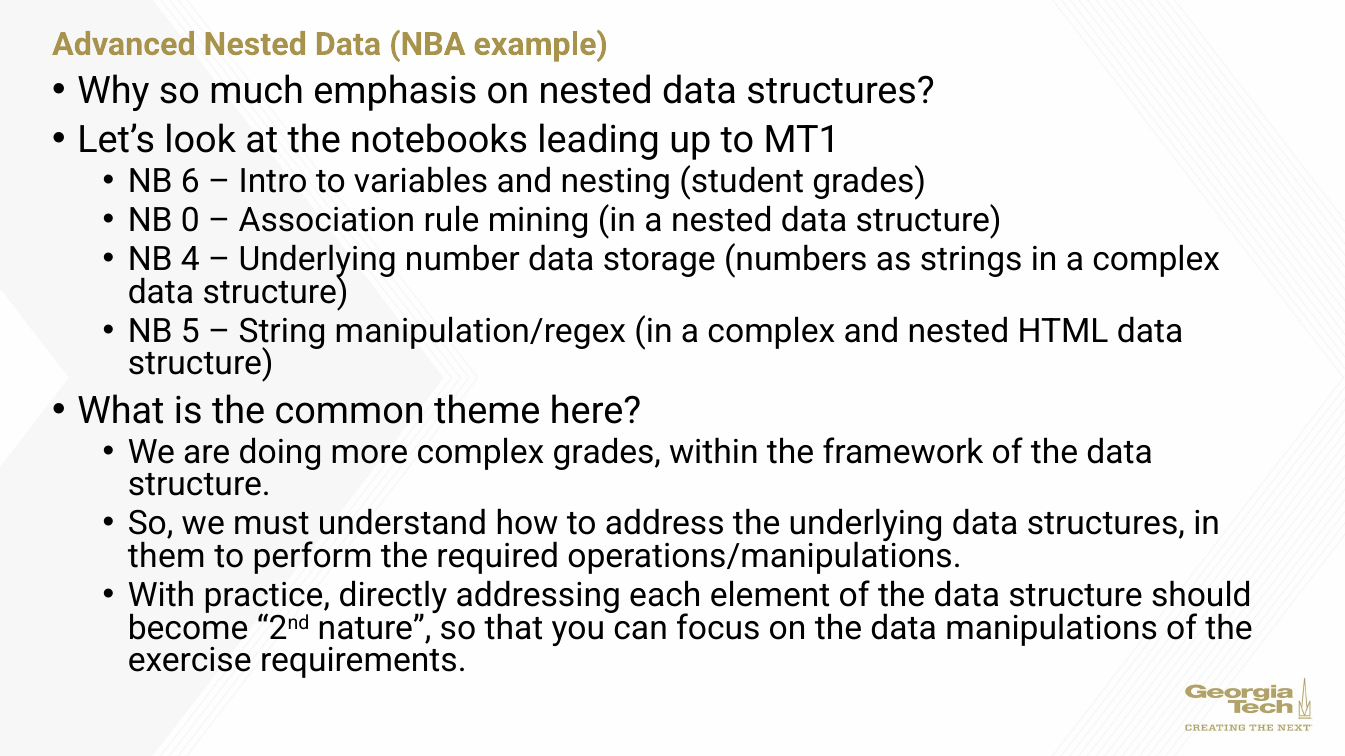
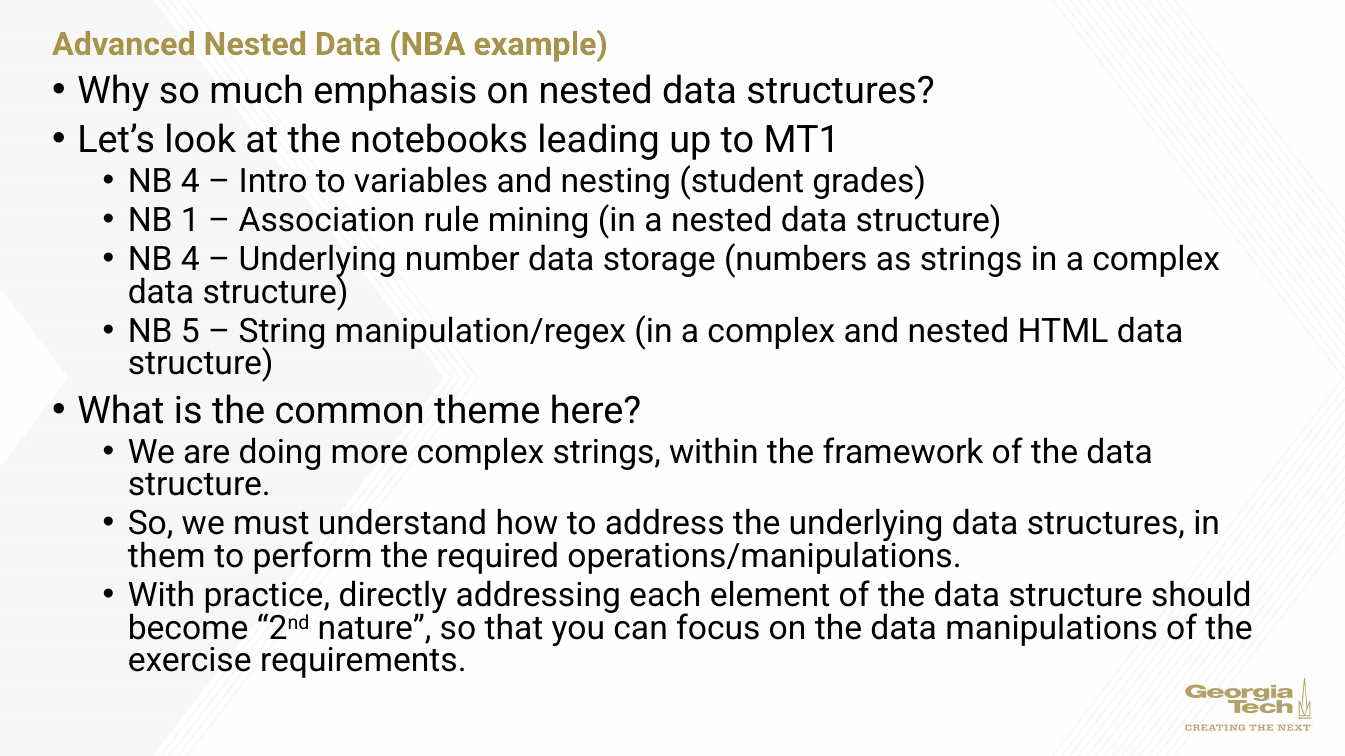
6 at (190, 182): 6 -> 4
0: 0 -> 1
complex grades: grades -> strings
